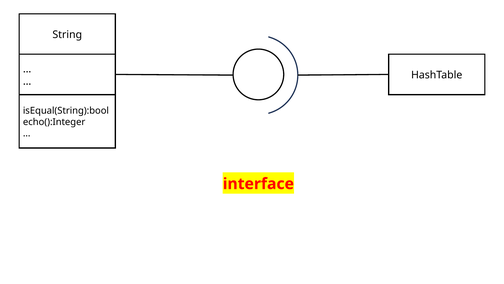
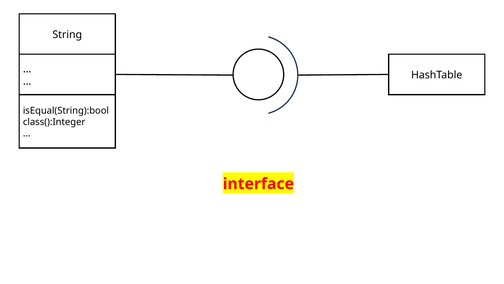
echo():Integer: echo():Integer -> class():Integer
